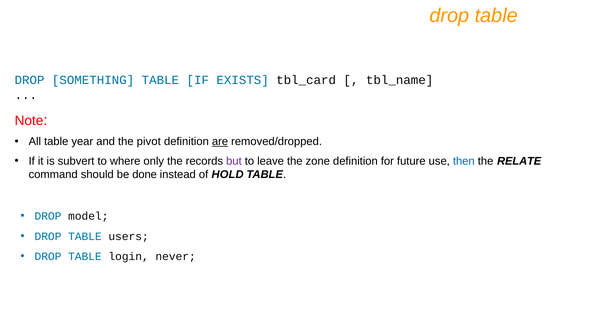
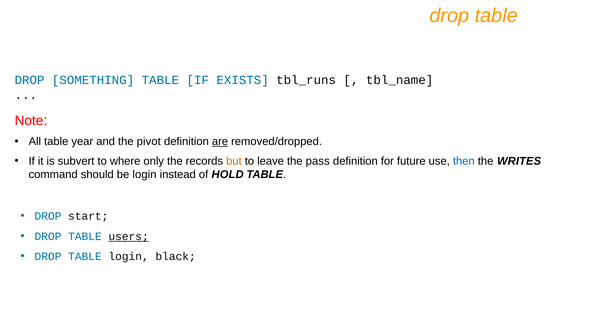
tbl_card: tbl_card -> tbl_runs
but colour: purple -> orange
zone: zone -> pass
RELATE: RELATE -> WRITES
be done: done -> login
model: model -> start
users underline: none -> present
never: never -> black
